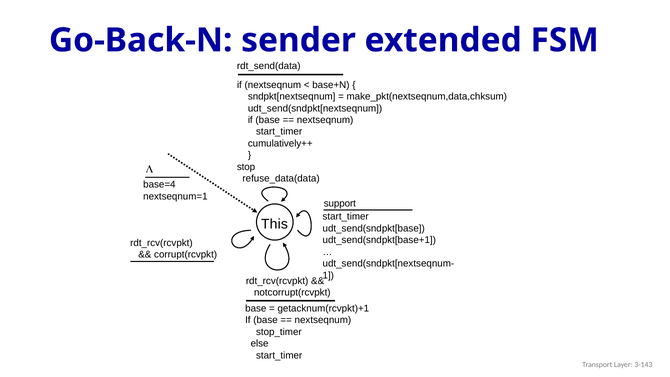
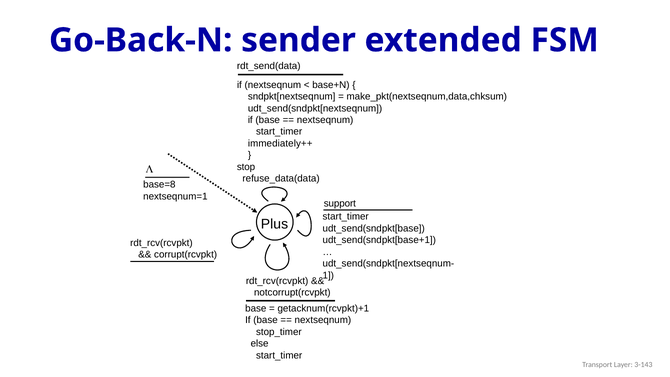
cumulatively++: cumulatively++ -> immediately++
base=4: base=4 -> base=8
This: This -> Plus
